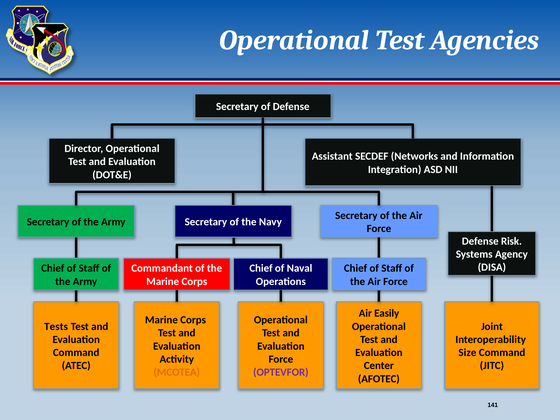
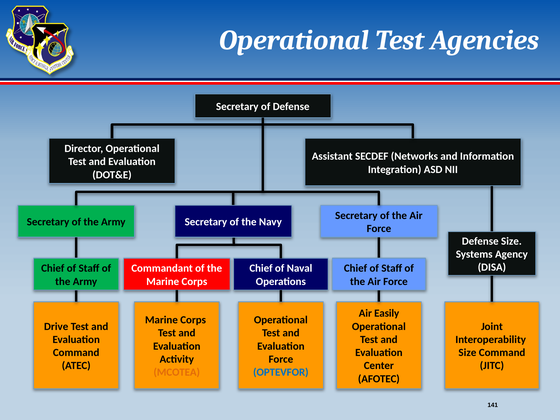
Defense Risk: Risk -> Size
Tests: Tests -> Drive
OPTEVFOR colour: purple -> blue
